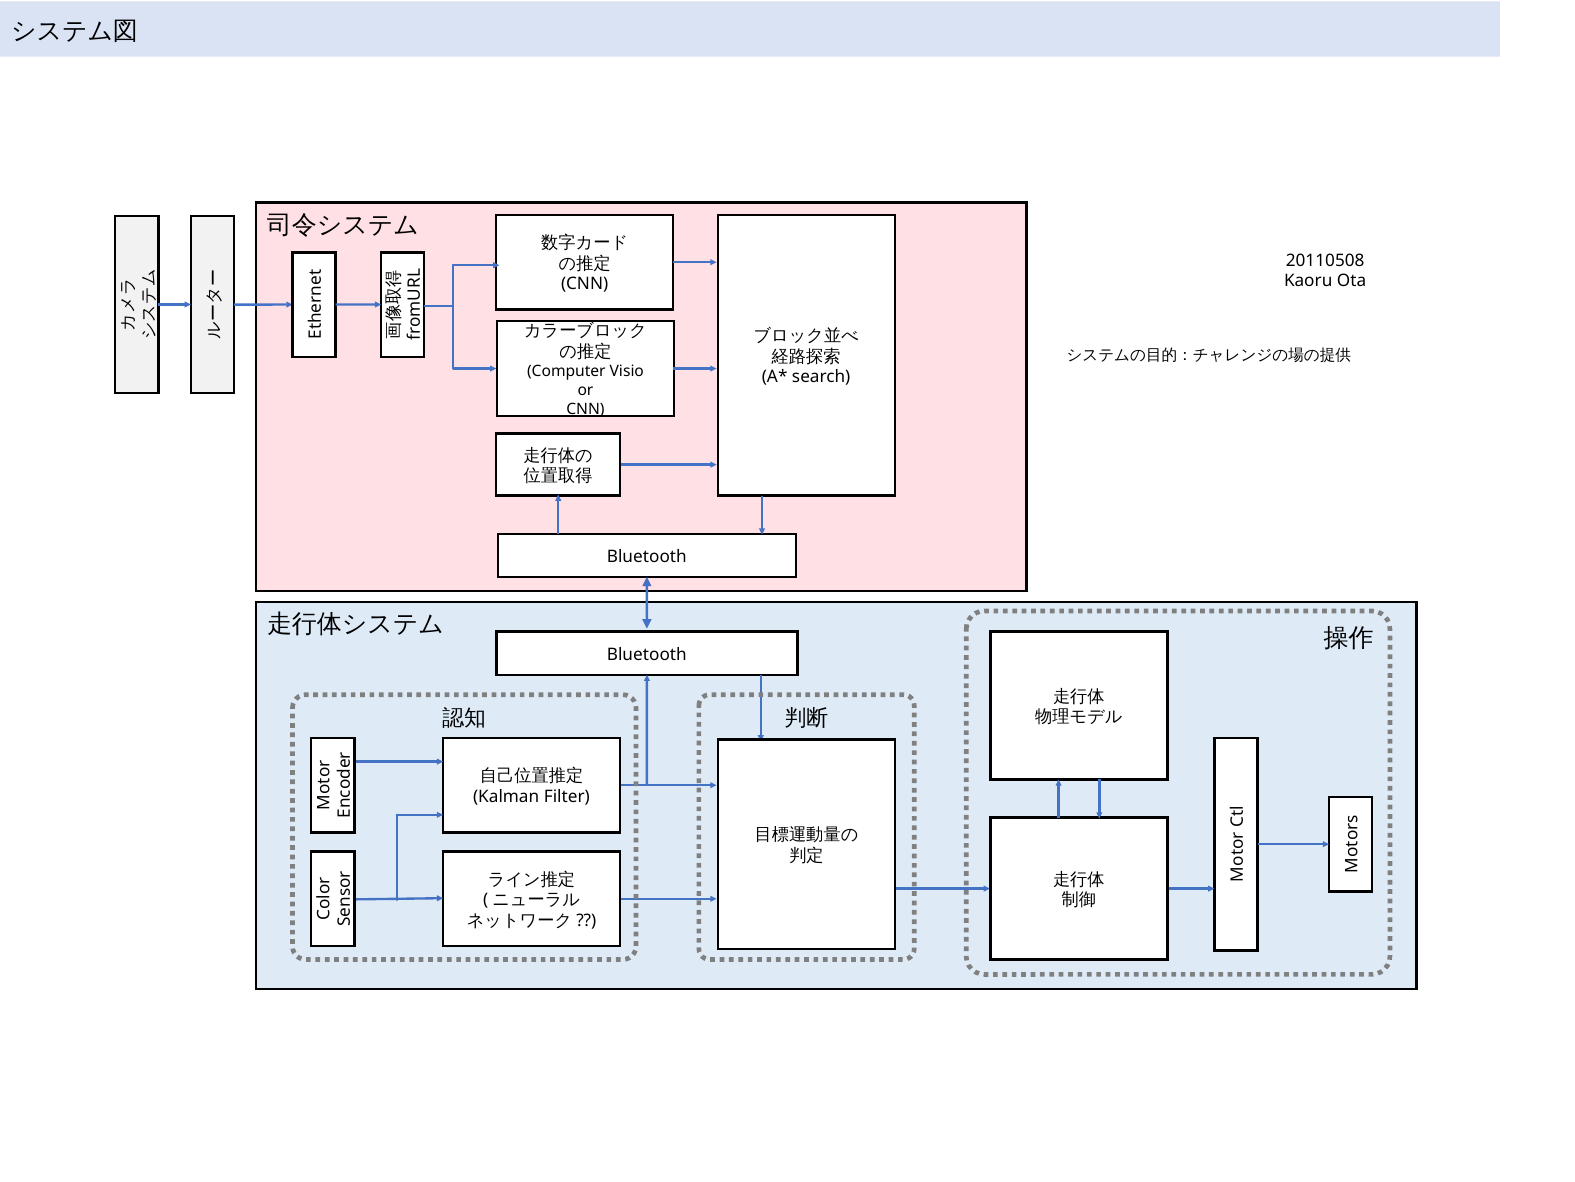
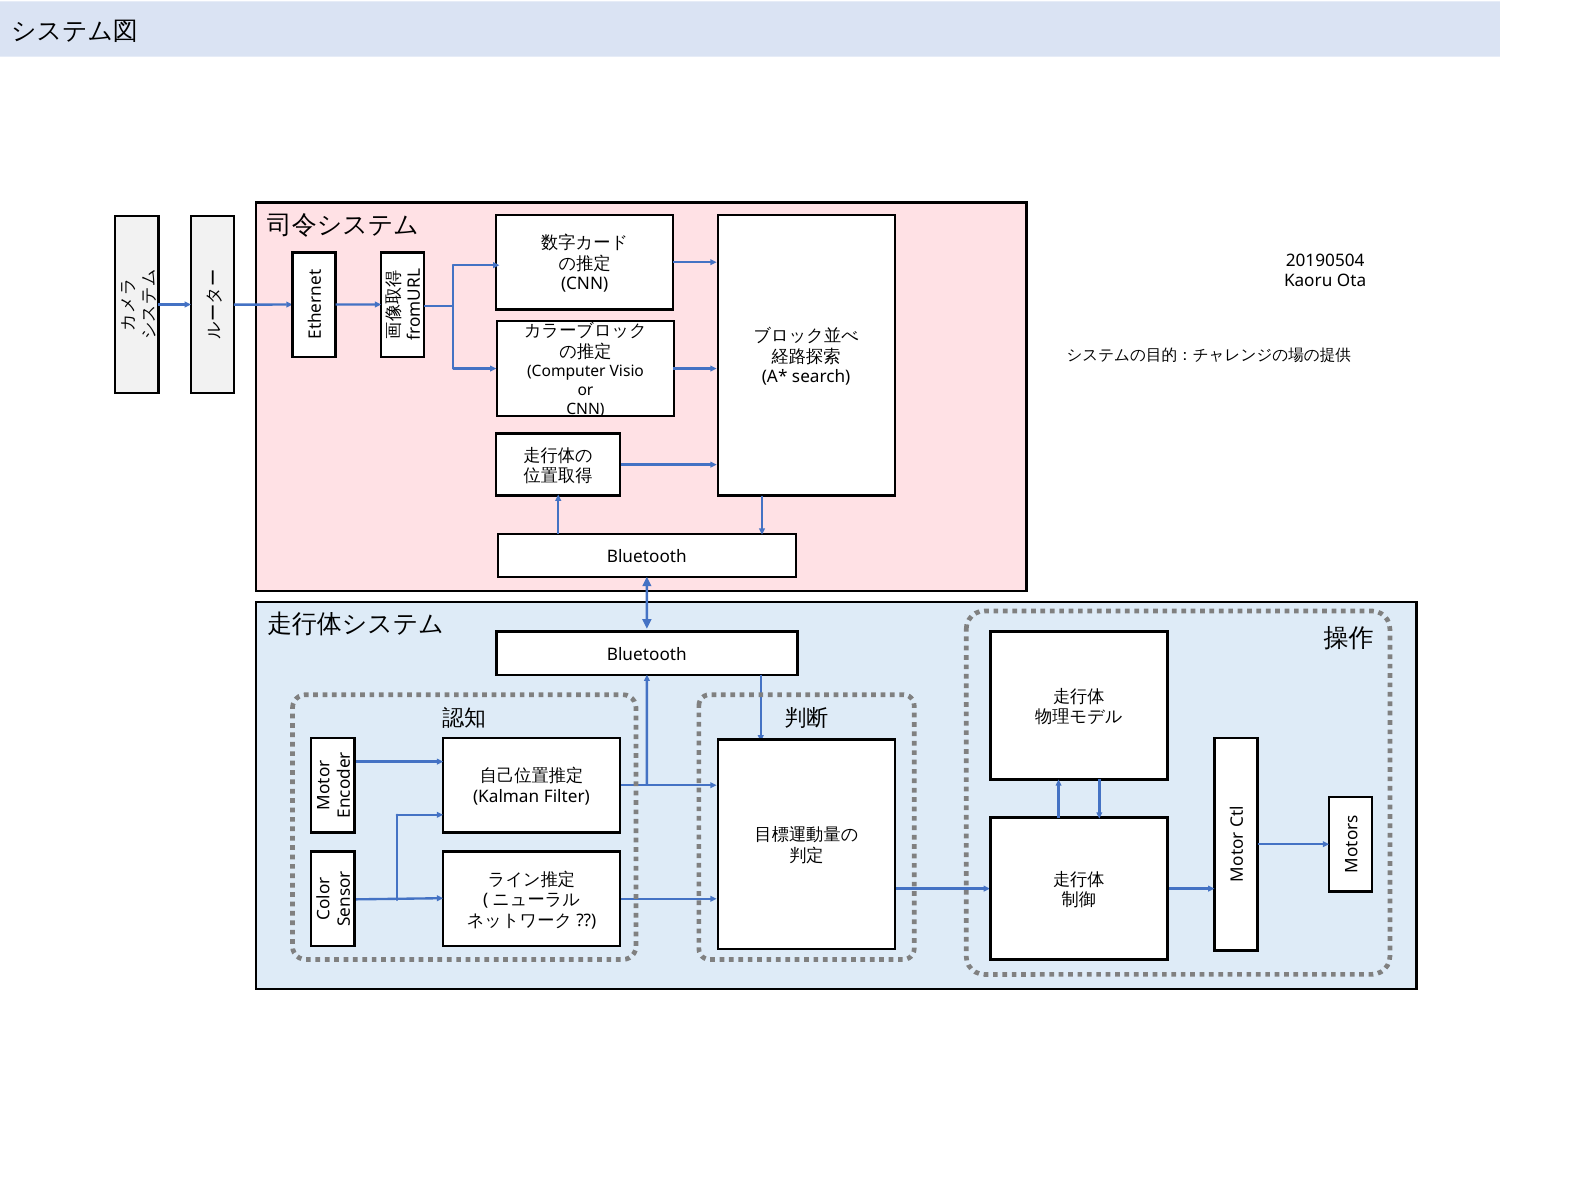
20110508: 20110508 -> 20190504
